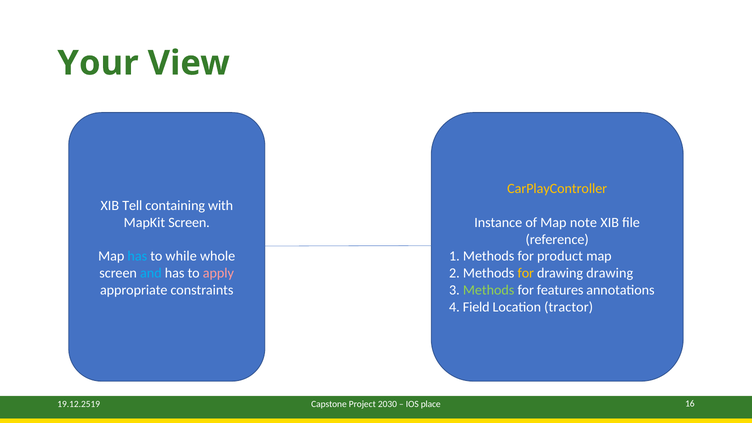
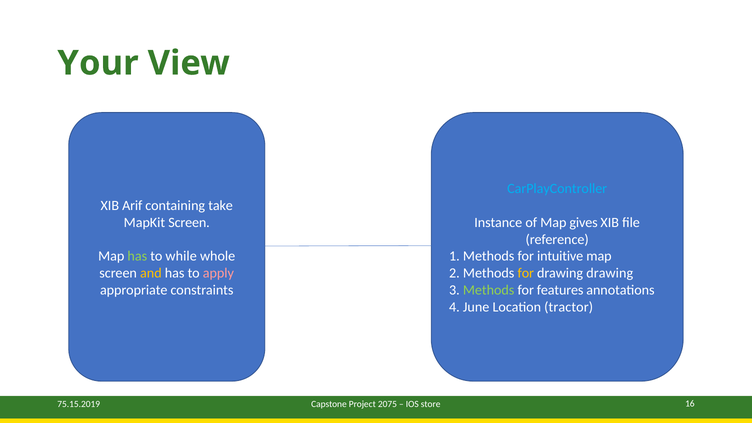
CarPlayController colour: yellow -> light blue
Tell: Tell -> Arif
with: with -> take
note: note -> gives
has at (137, 256) colour: light blue -> light green
product: product -> intuitive
and colour: light blue -> yellow
Field: Field -> June
19.12.2519: 19.12.2519 -> 75.15.2019
2030: 2030 -> 2075
place: place -> store
